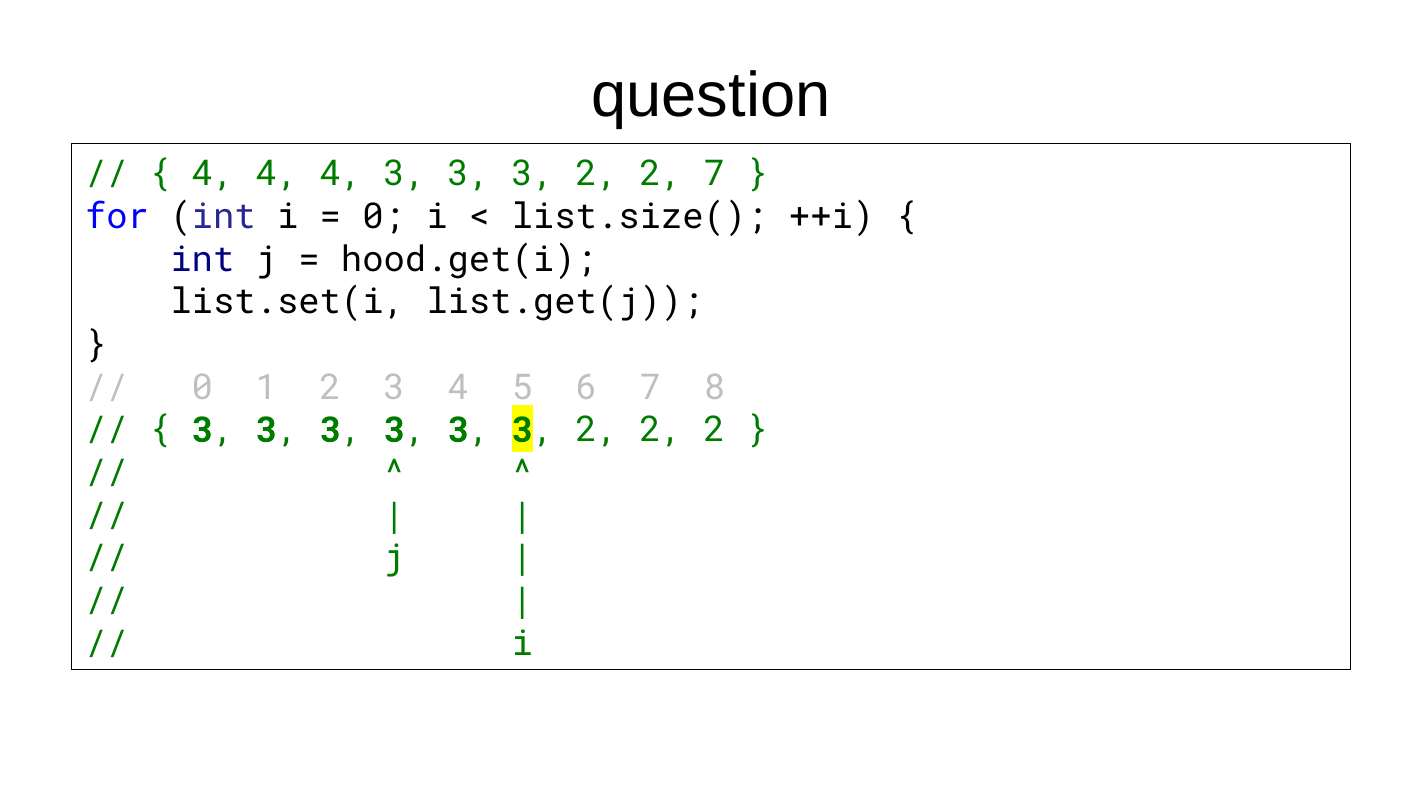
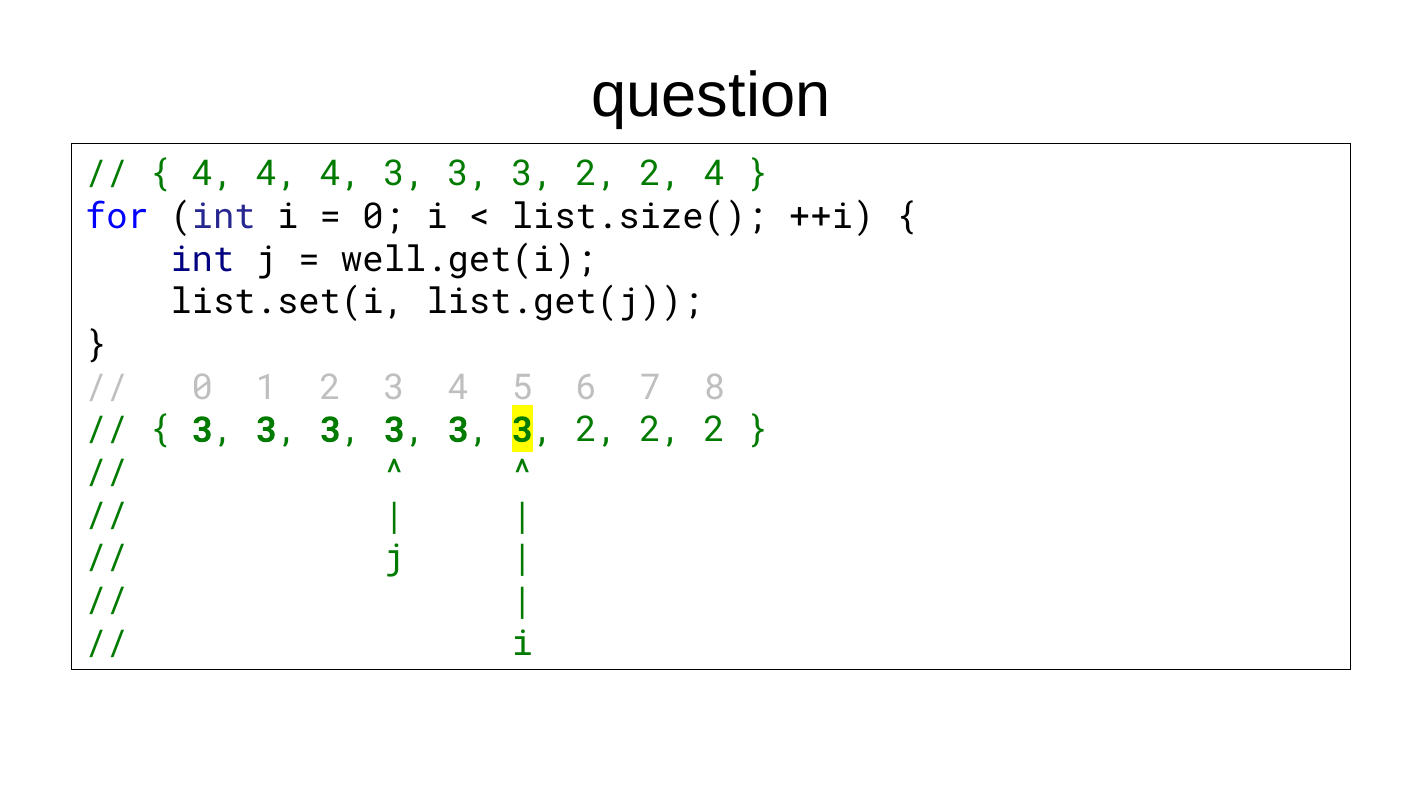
2 7: 7 -> 4
hood.get(i: hood.get(i -> well.get(i
